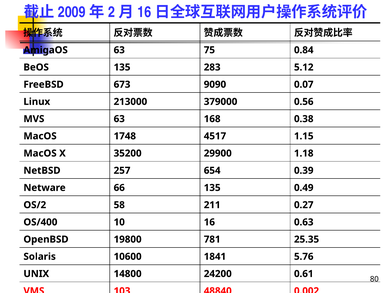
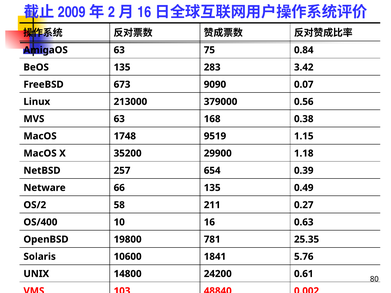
5.12: 5.12 -> 3.42
4517: 4517 -> 9519
